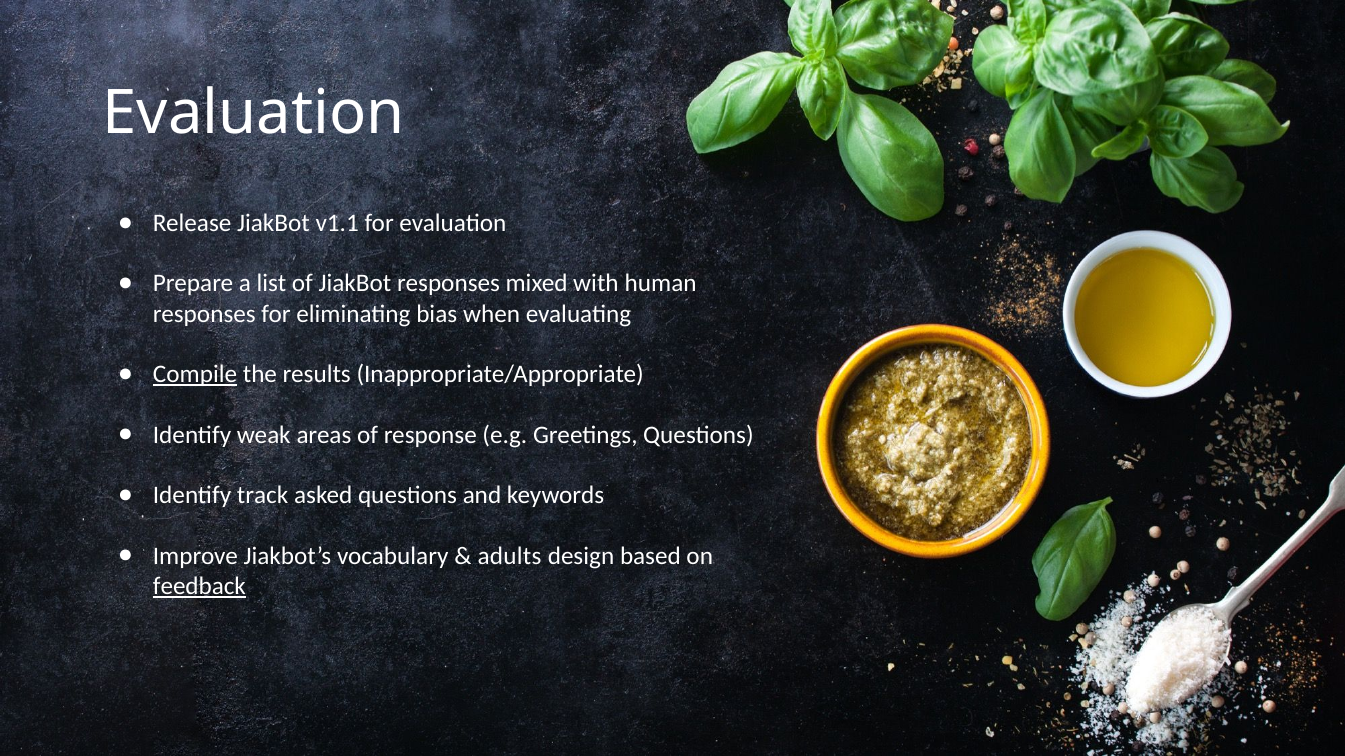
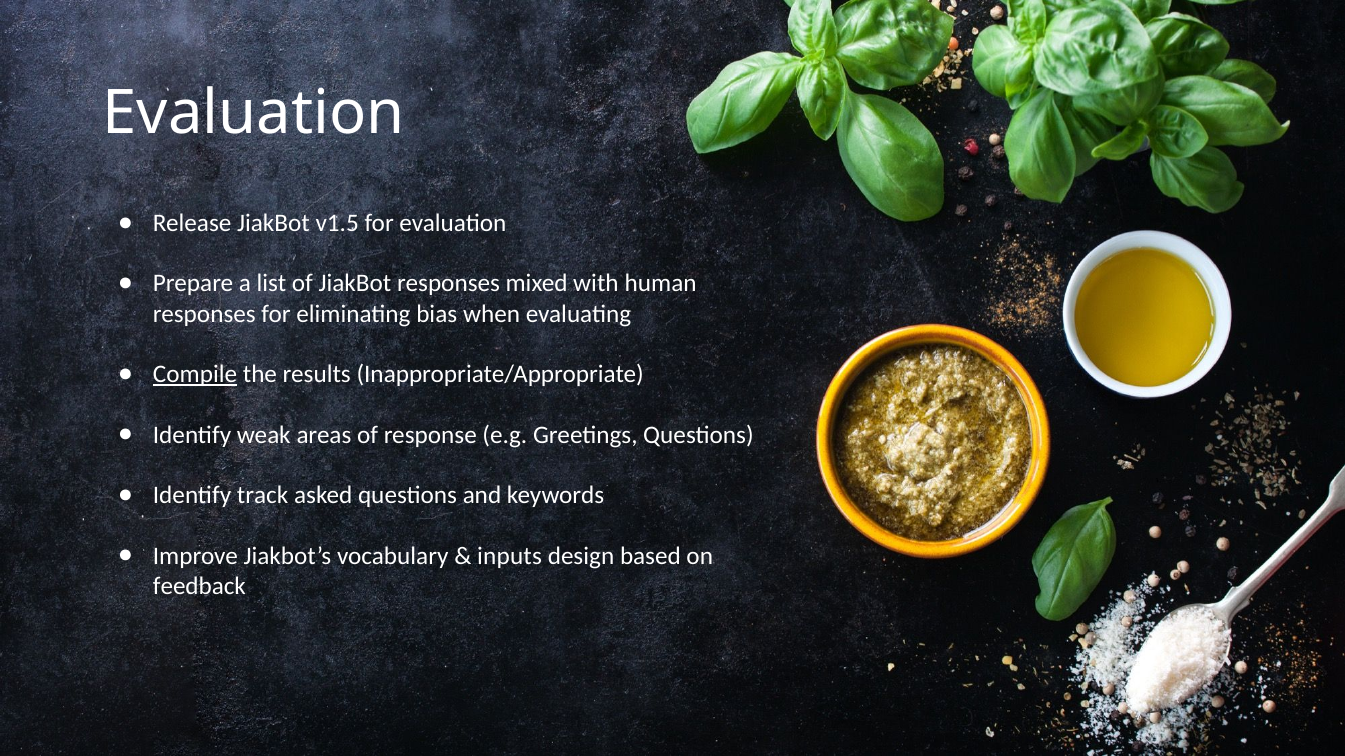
v1.1: v1.1 -> v1.5
adults: adults -> inputs
feedback underline: present -> none
